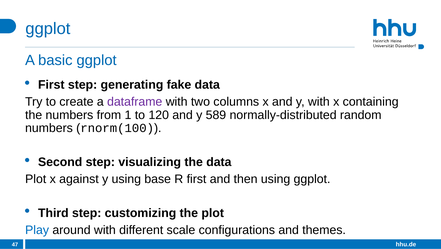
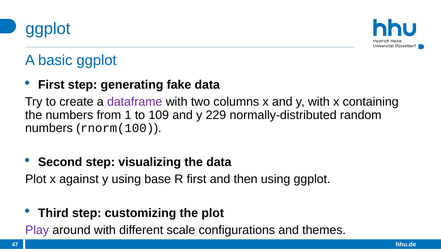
120: 120 -> 109
589: 589 -> 229
Play colour: blue -> purple
